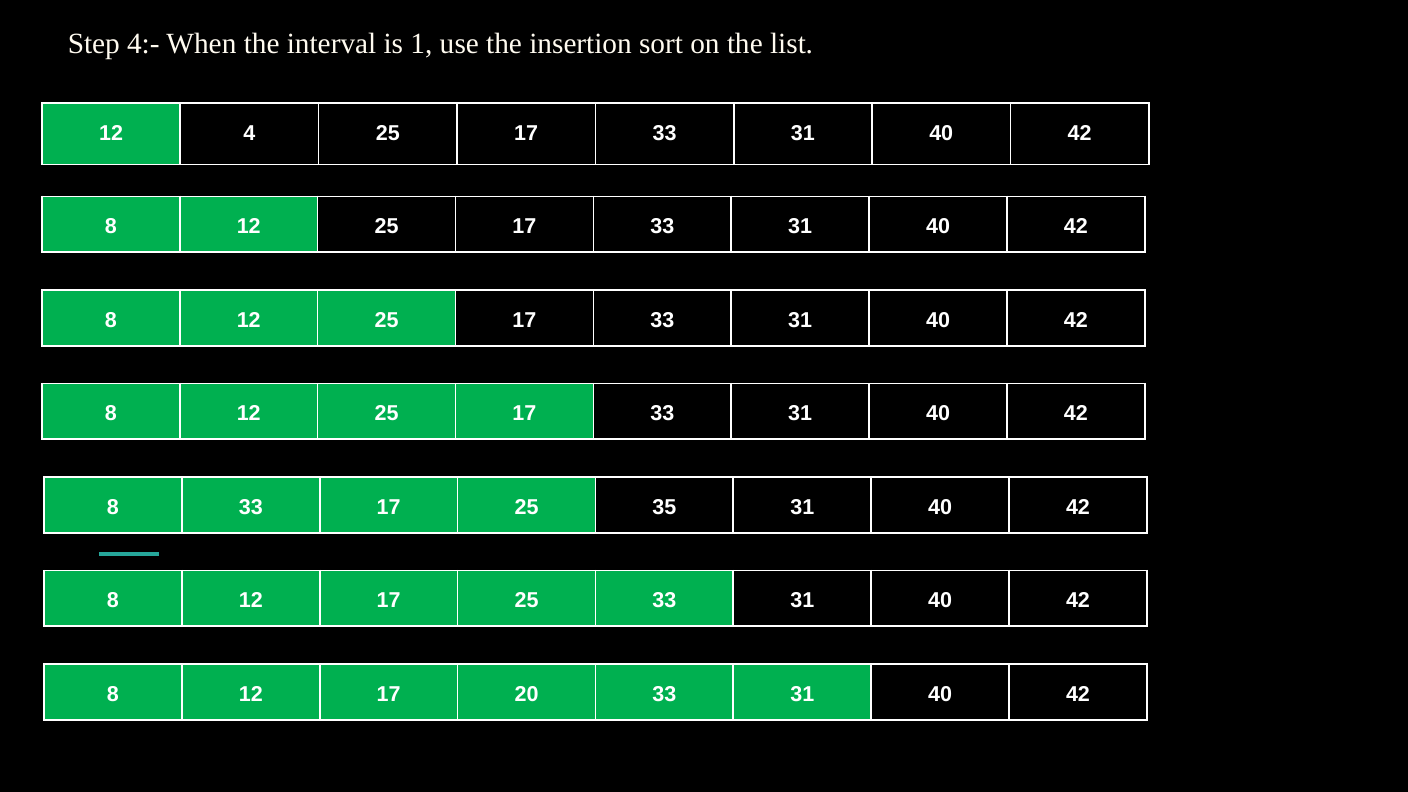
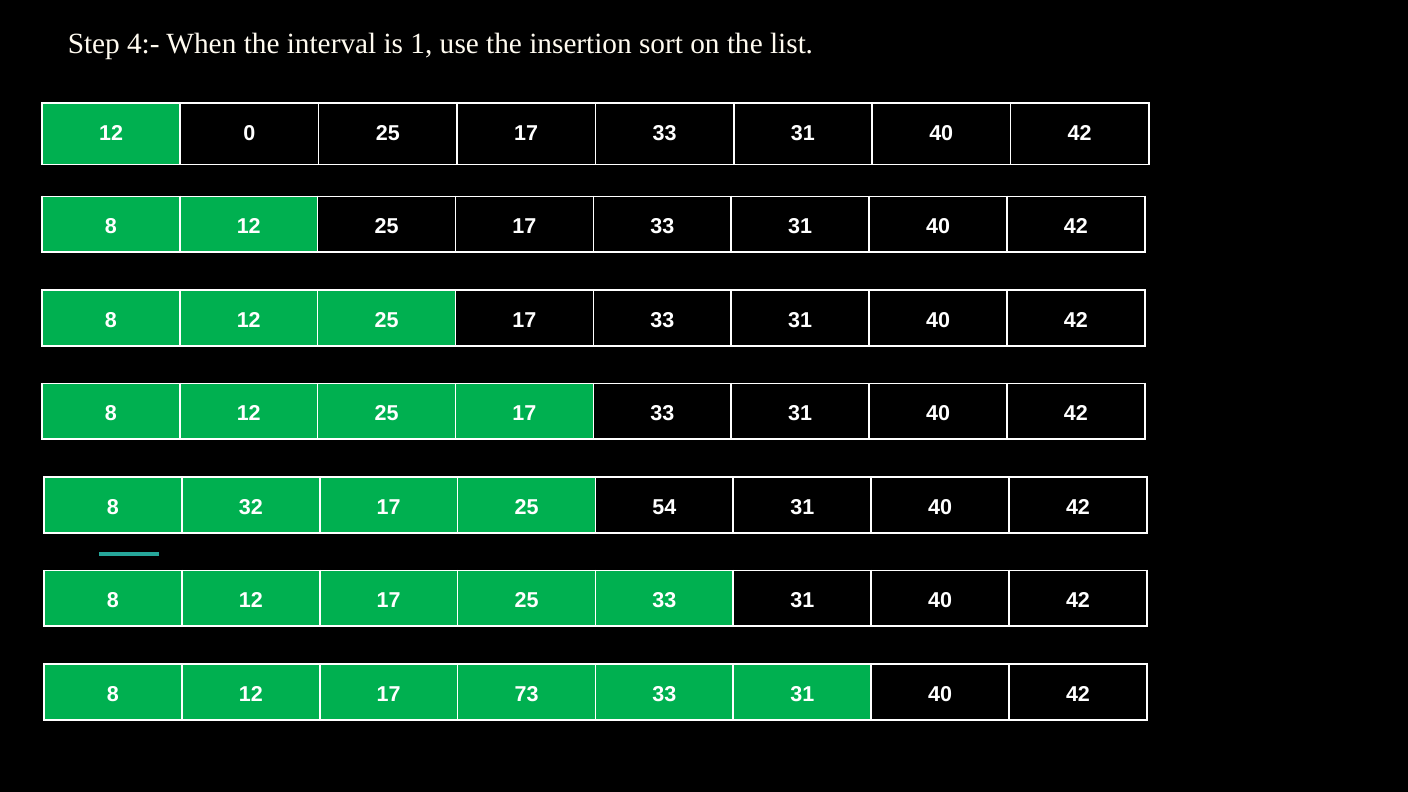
4: 4 -> 0
8 33: 33 -> 32
35: 35 -> 54
20: 20 -> 73
